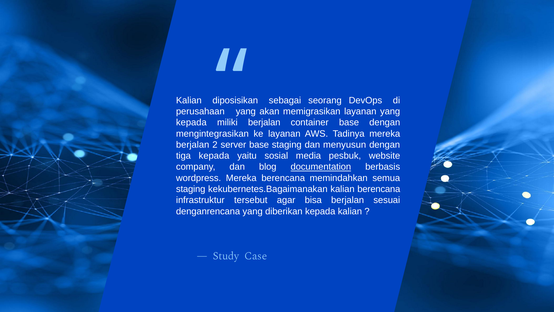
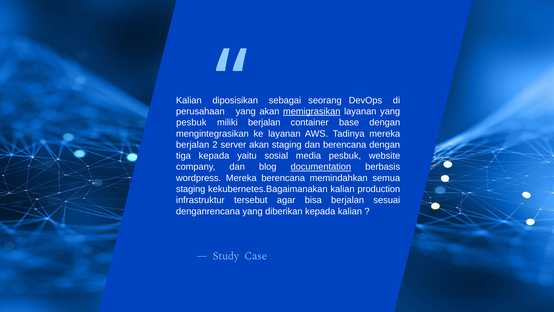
memigrasikan underline: none -> present
kepada at (191, 122): kepada -> pesbuk
base at (259, 145): base -> akan
dan menyusun: menyusun -> berencana
kalian berencana: berencana -> production
